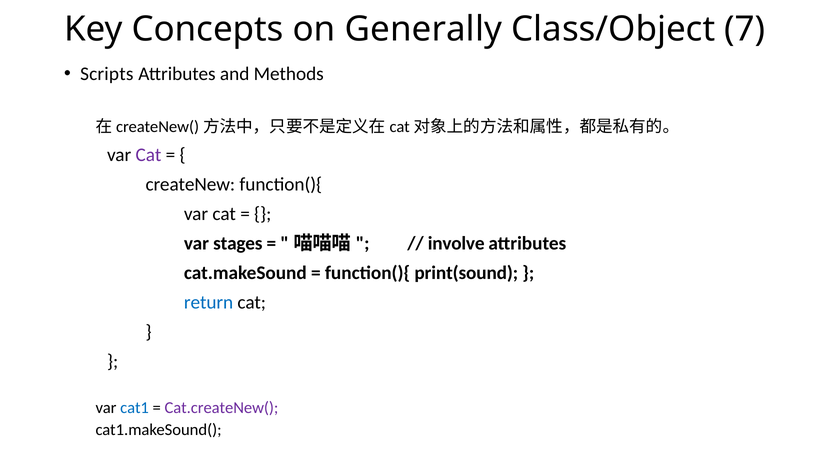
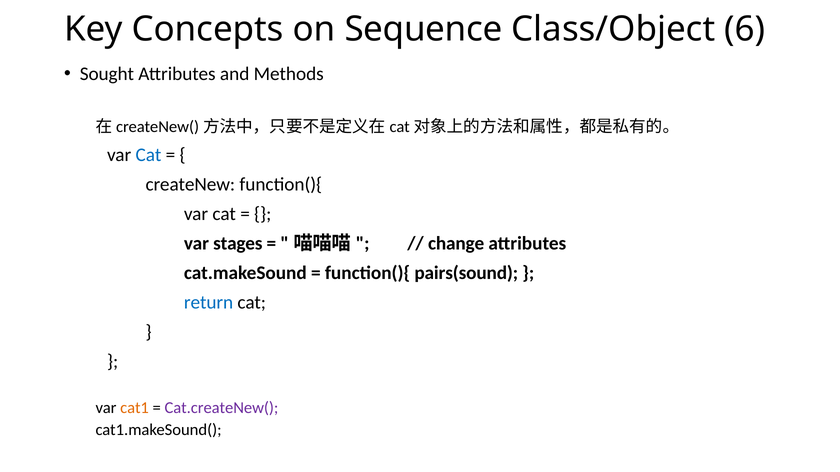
Generally: Generally -> Sequence
7: 7 -> 6
Scripts: Scripts -> Sought
Cat at (148, 155) colour: purple -> blue
involve: involve -> change
print(sound: print(sound -> pairs(sound
cat1 colour: blue -> orange
